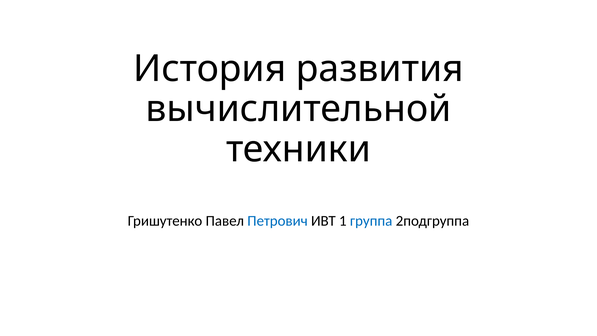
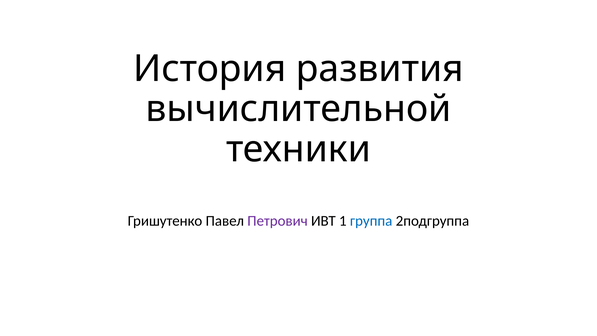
Петрович colour: blue -> purple
